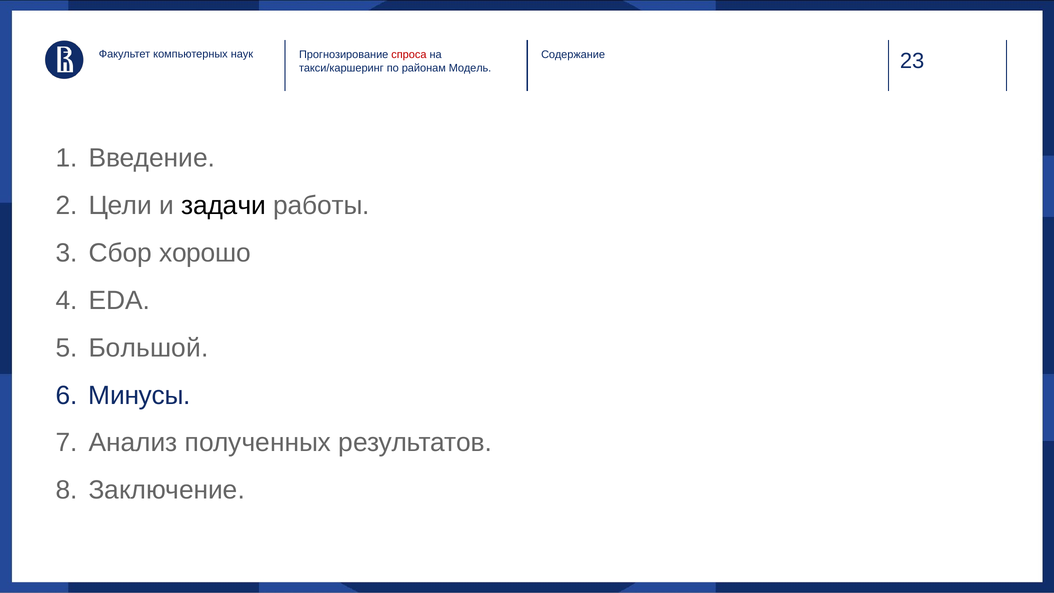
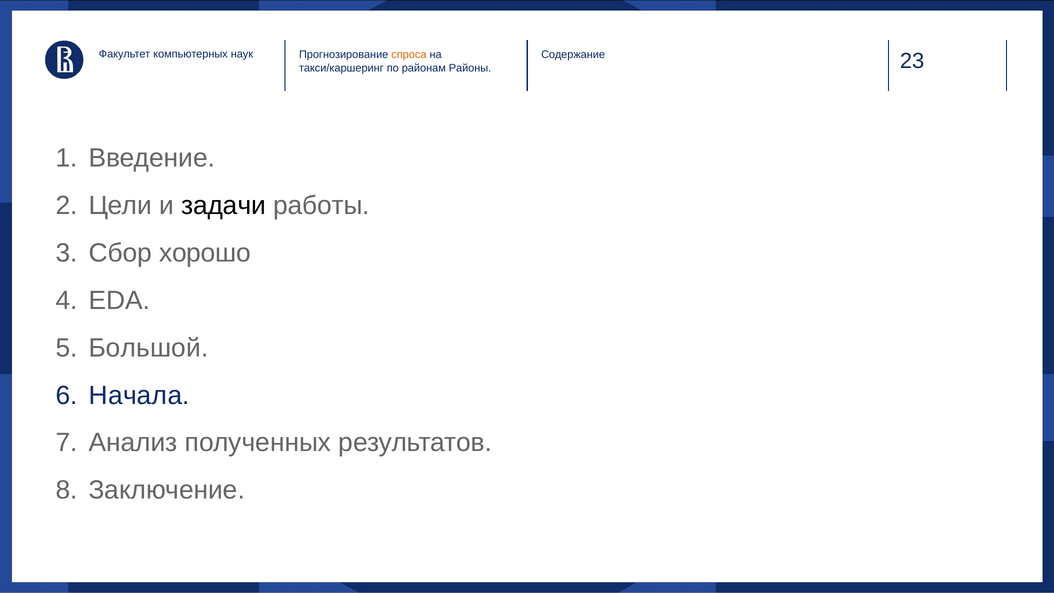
спроса colour: red -> orange
Модель: Модель -> Районы
Минусы: Минусы -> Начала
